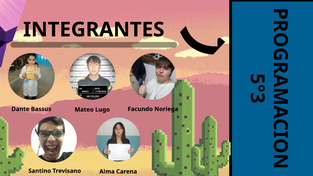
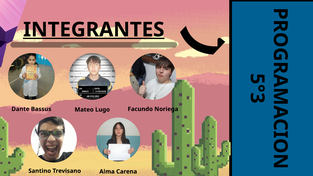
INTEGRANTES underline: none -> present
